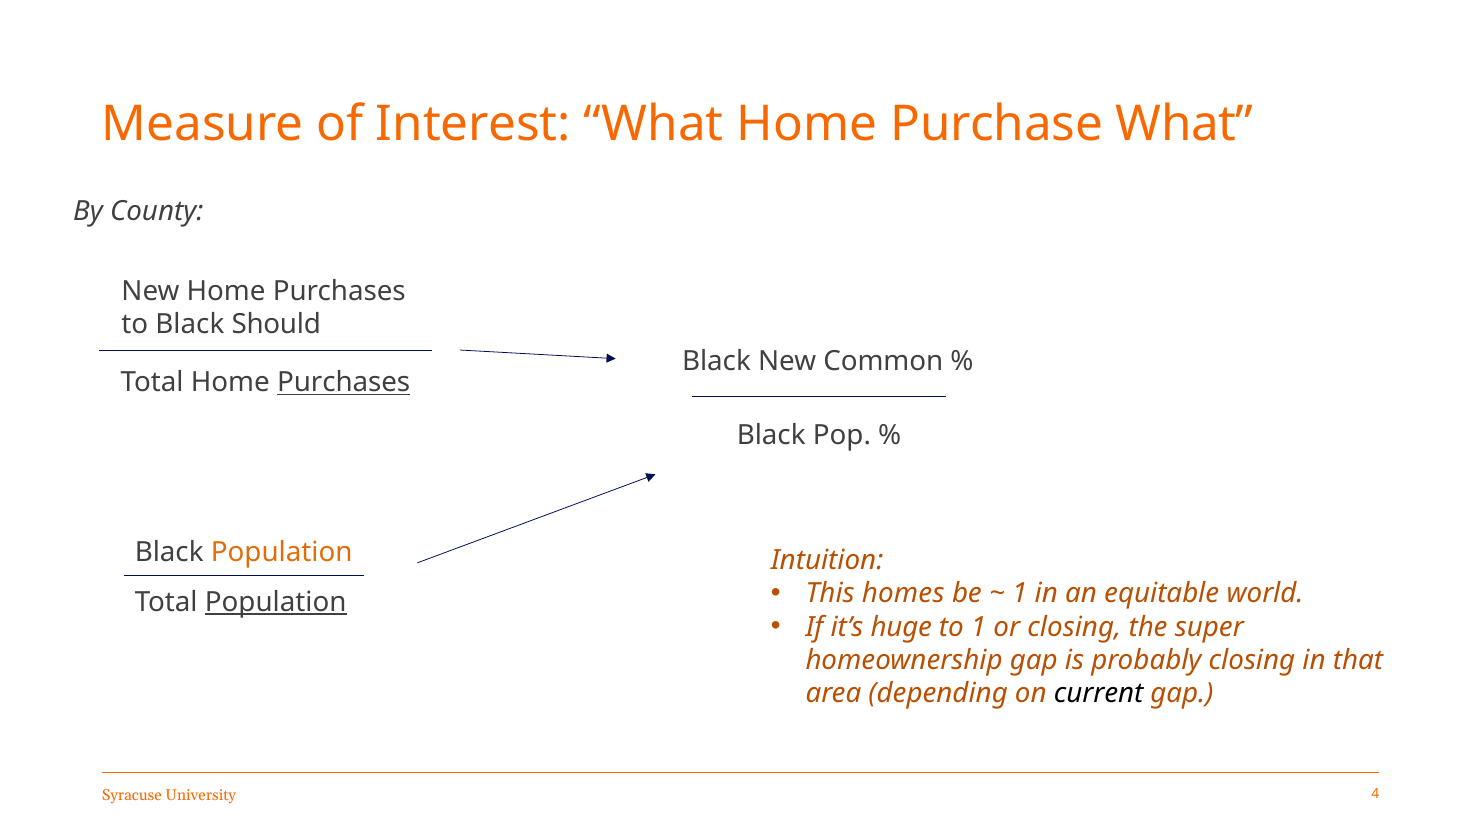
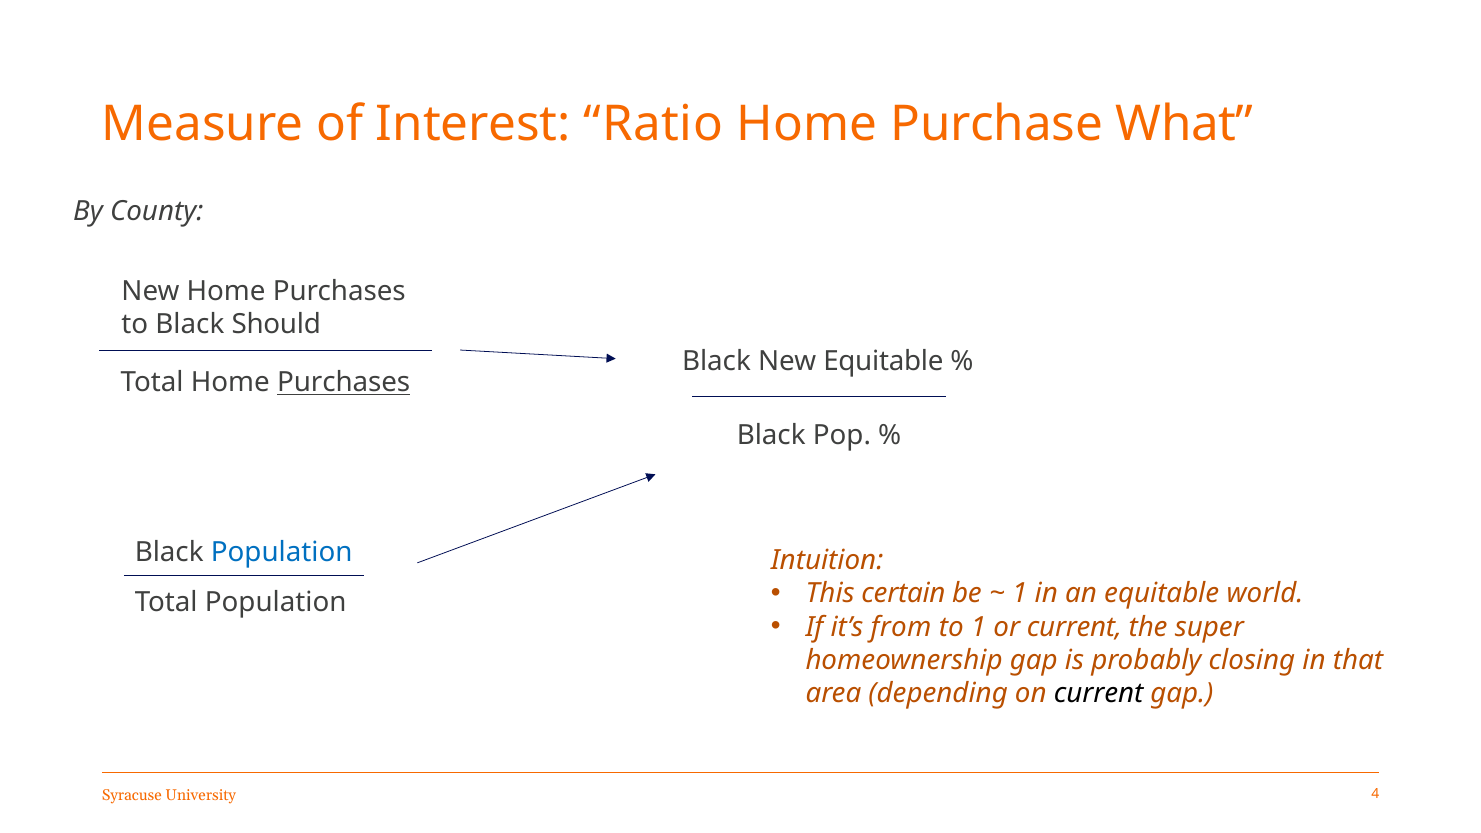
Interest What: What -> Ratio
New Common: Common -> Equitable
Population at (282, 552) colour: orange -> blue
homes: homes -> certain
Population at (276, 602) underline: present -> none
huge: huge -> from
or closing: closing -> current
